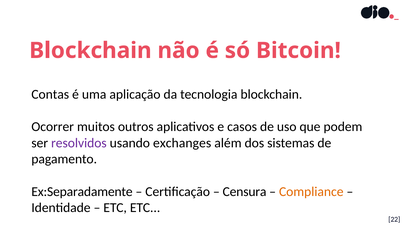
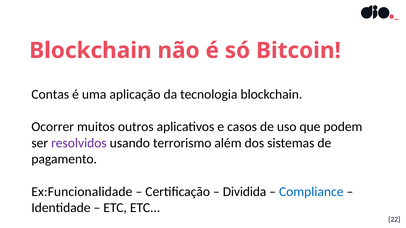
exchanges: exchanges -> terrorismo
Ex:Separadamente: Ex:Separadamente -> Ex:Funcionalidade
Censura: Censura -> Dividida
Compliance colour: orange -> blue
